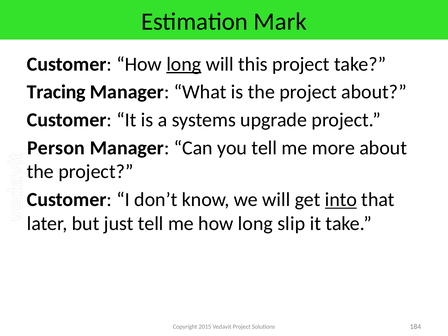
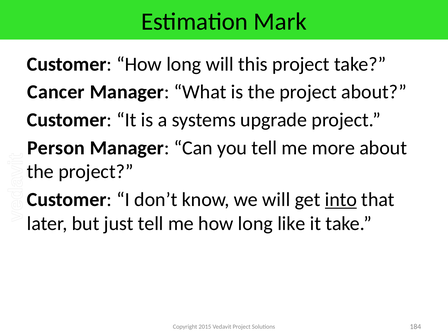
long at (184, 64) underline: present -> none
Tracing: Tracing -> Cancer
slip: slip -> like
